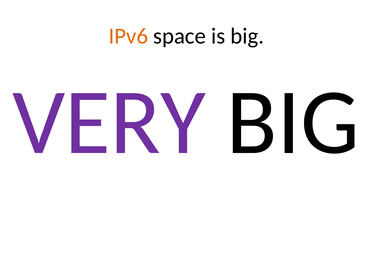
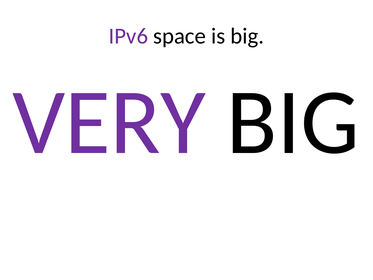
IPv6 colour: orange -> purple
